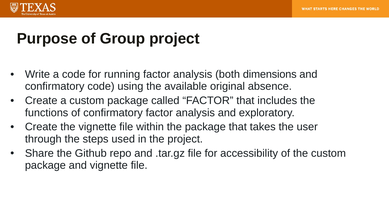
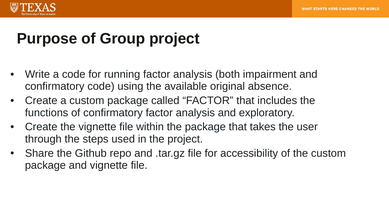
dimensions: dimensions -> impairment
